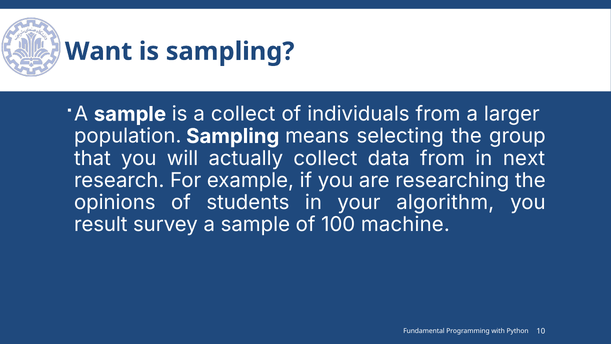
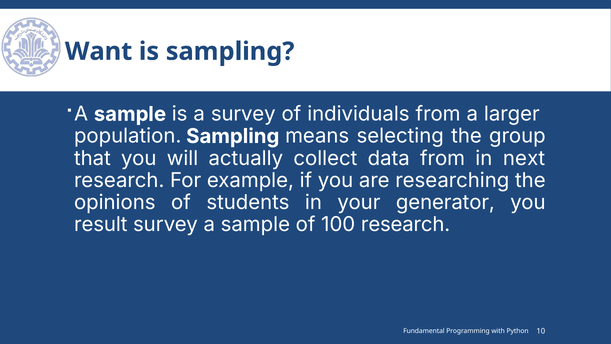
a collect: collect -> survey
algorithm: algorithm -> generator
100 machine: machine -> research
